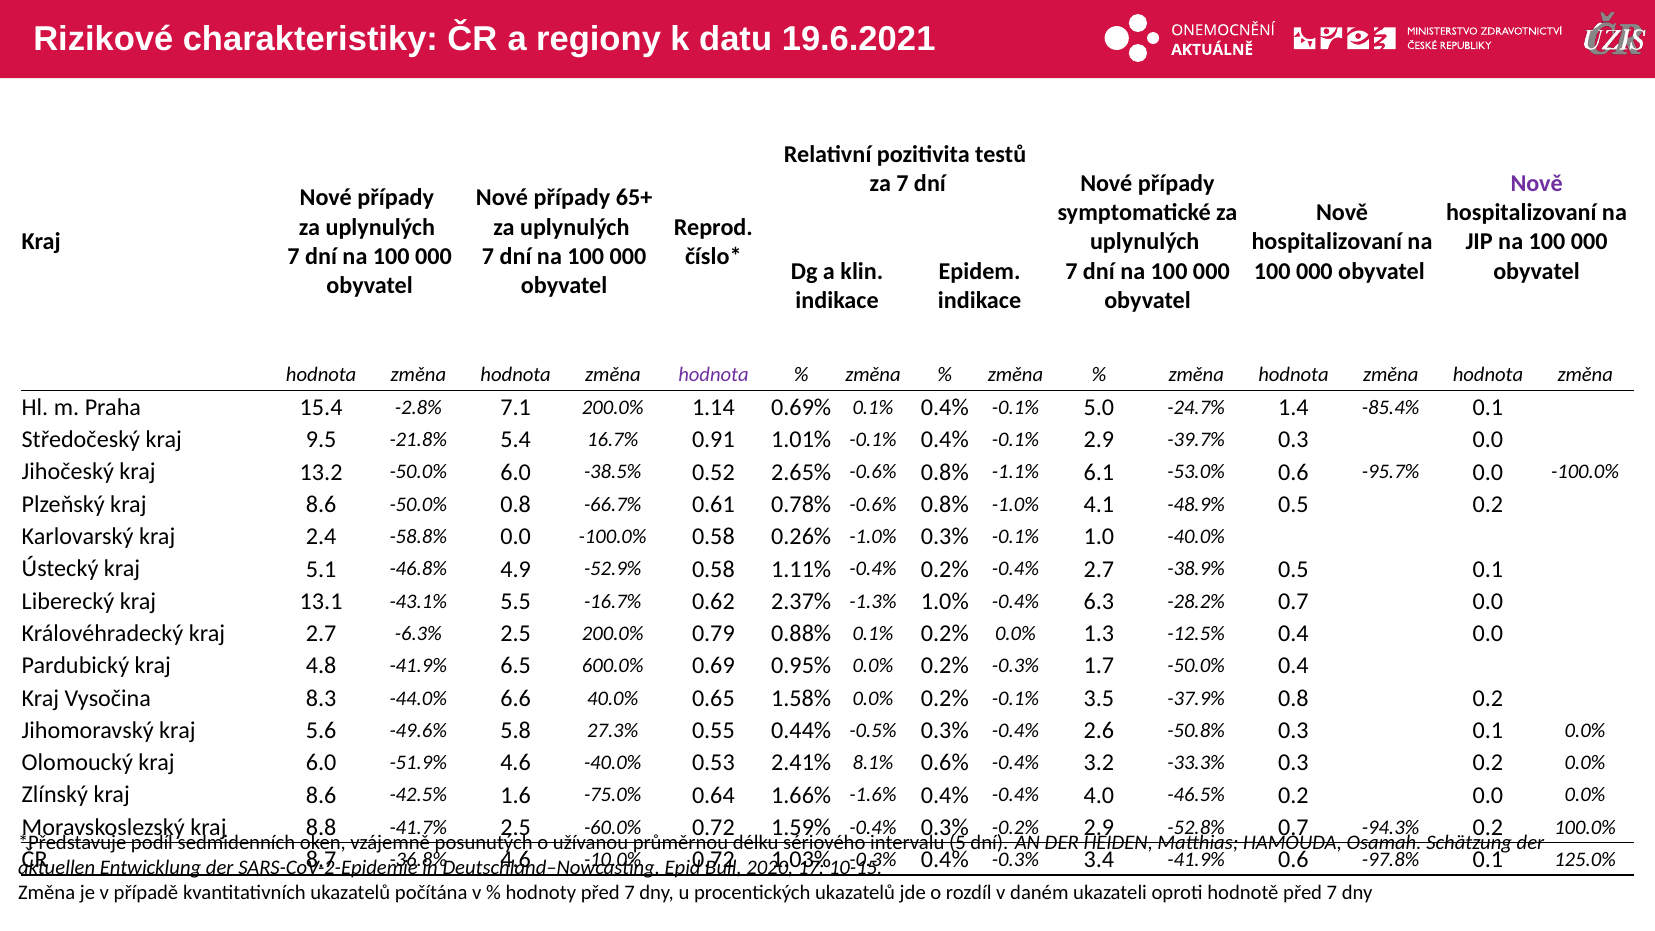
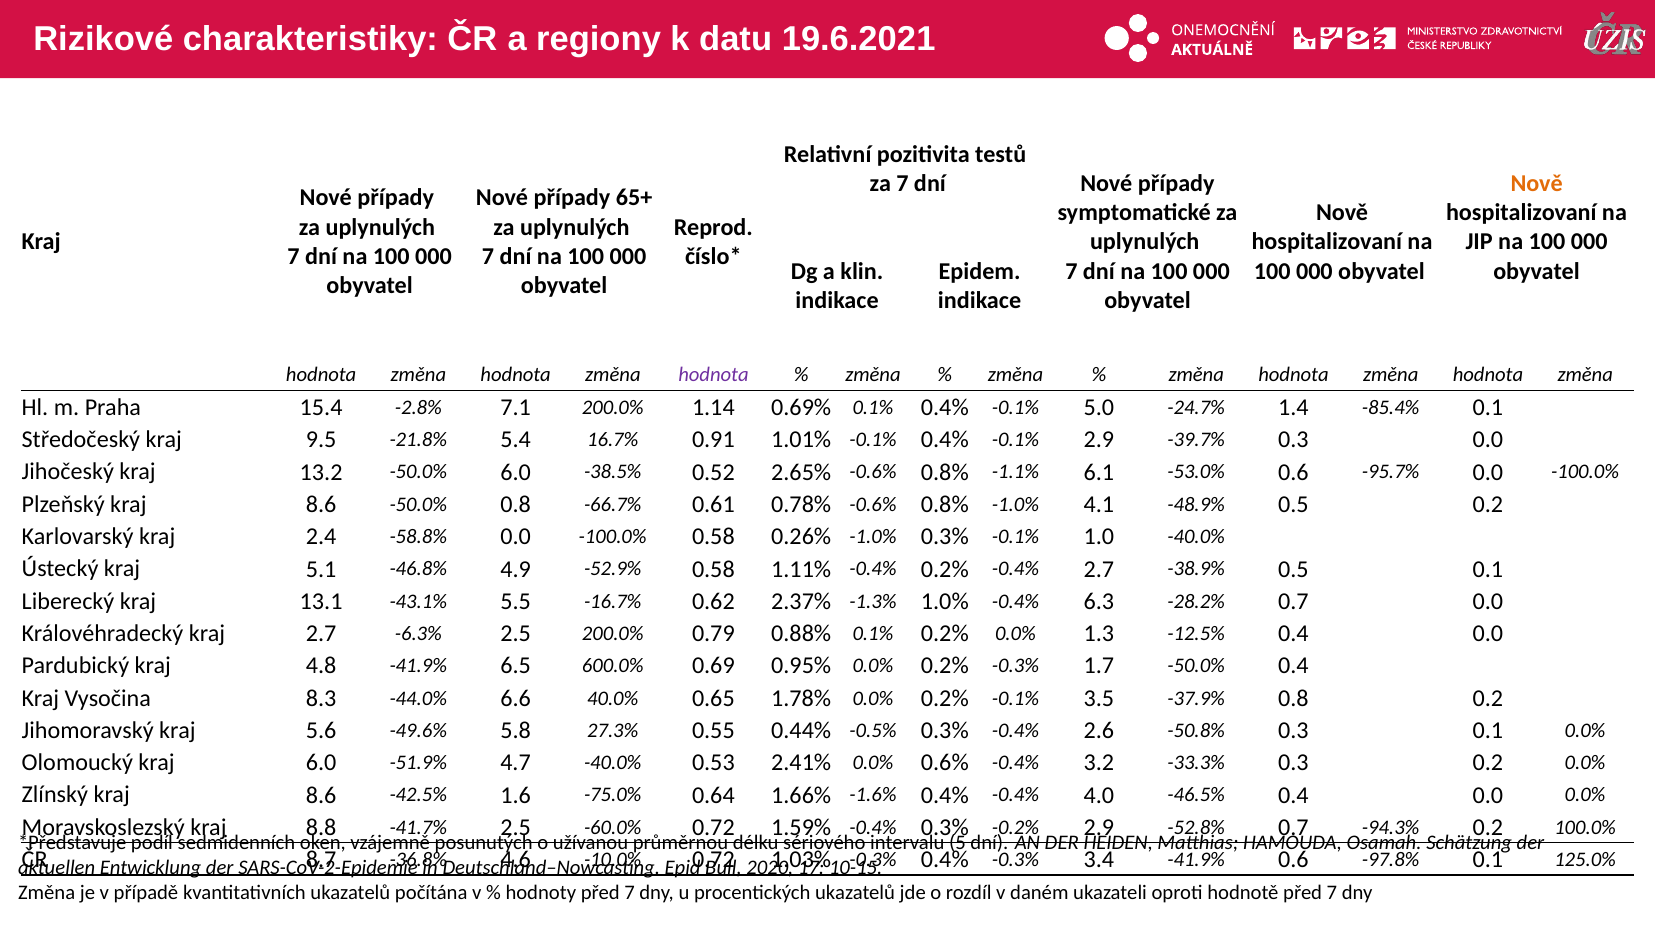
Nově at (1537, 183) colour: purple -> orange
1.58%: 1.58% -> 1.78%
-51.9% 4.6: 4.6 -> 4.7
2.41% 8.1%: 8.1% -> 0.0%
-46.5% 0.2: 0.2 -> 0.4
